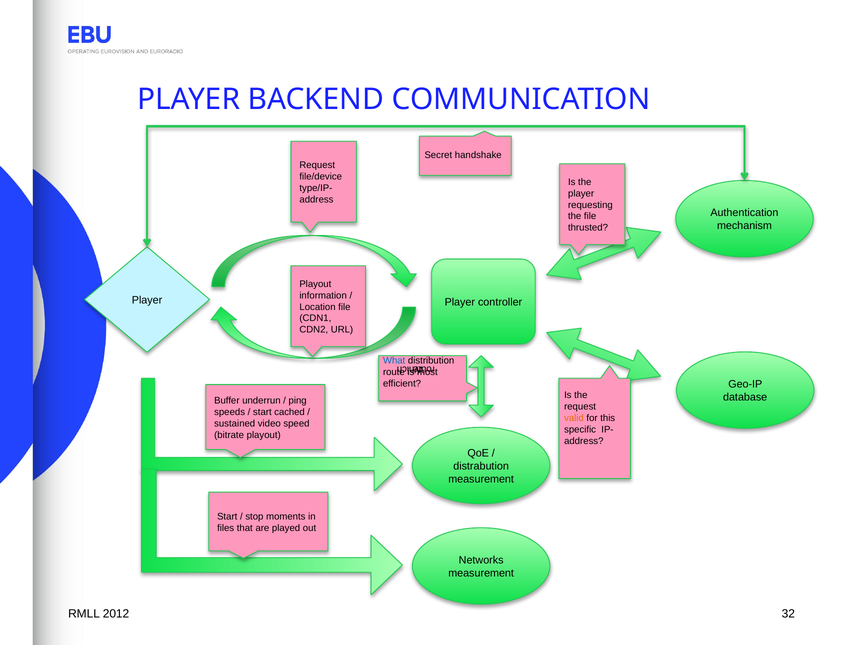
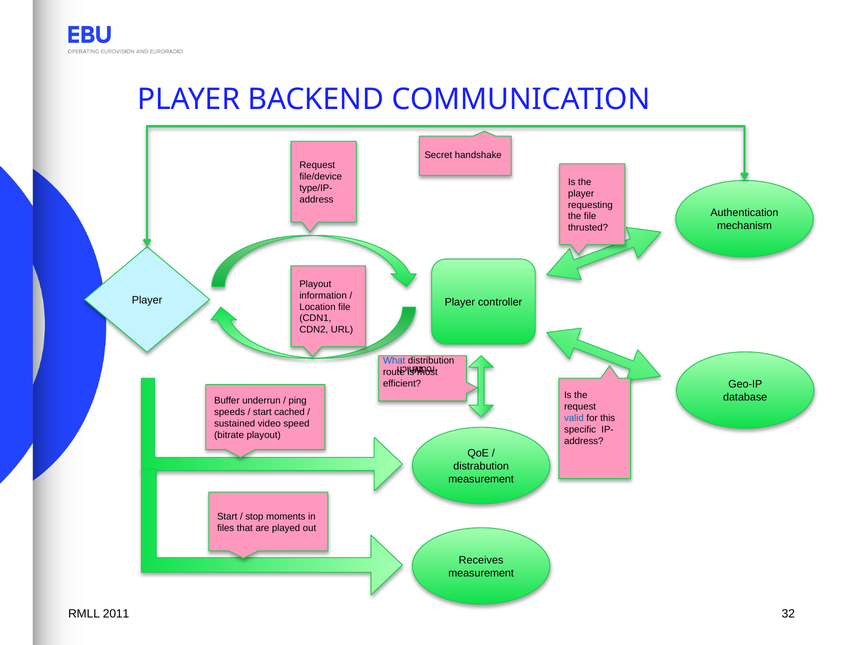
valid colour: orange -> blue
Networks: Networks -> Receives
2012: 2012 -> 2011
